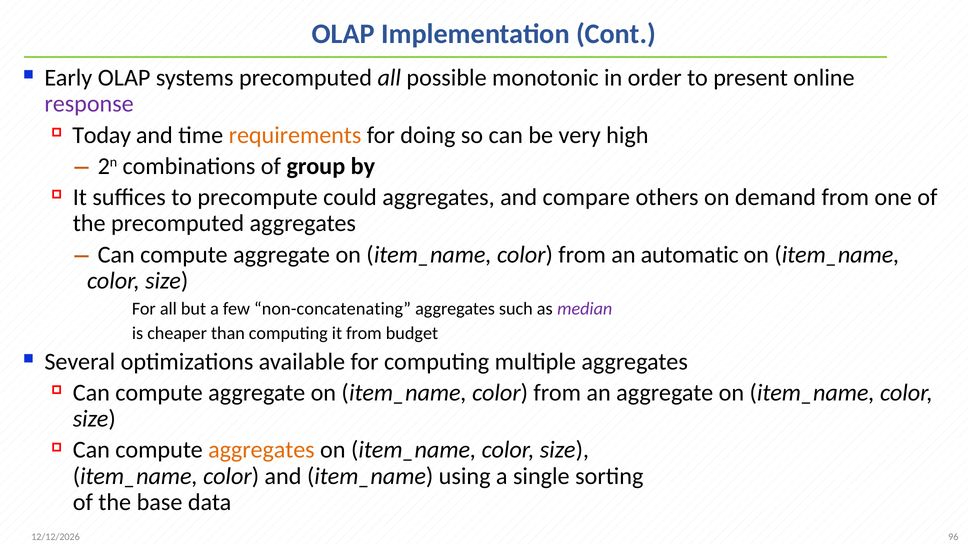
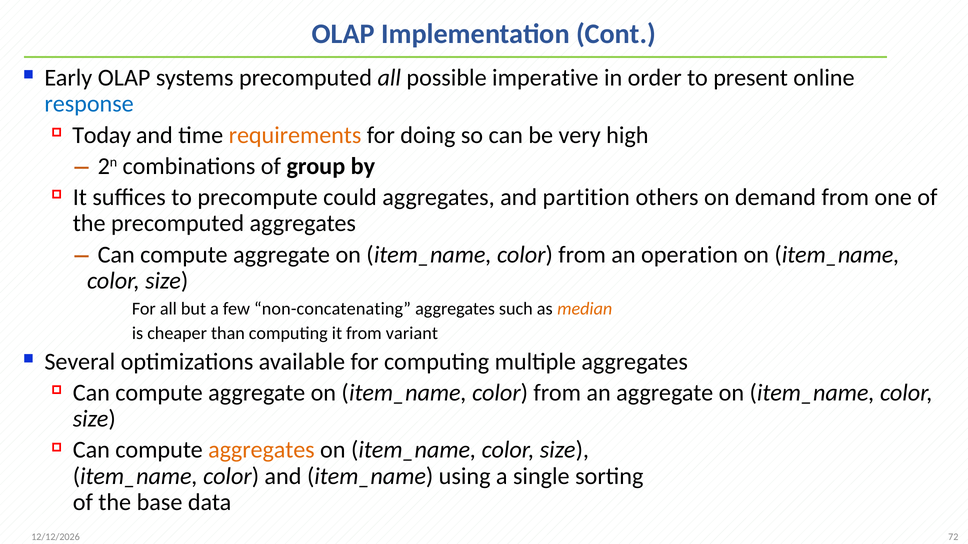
monotonic: monotonic -> imperative
response colour: purple -> blue
compare: compare -> partition
automatic: automatic -> operation
median colour: purple -> orange
budget: budget -> variant
96: 96 -> 72
